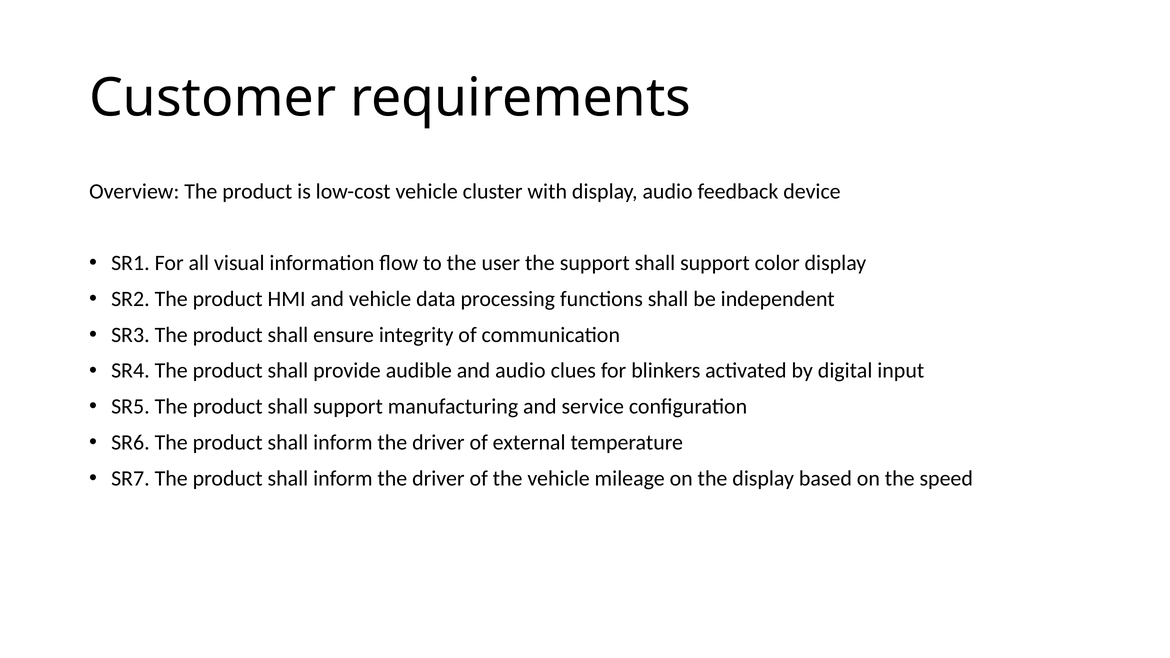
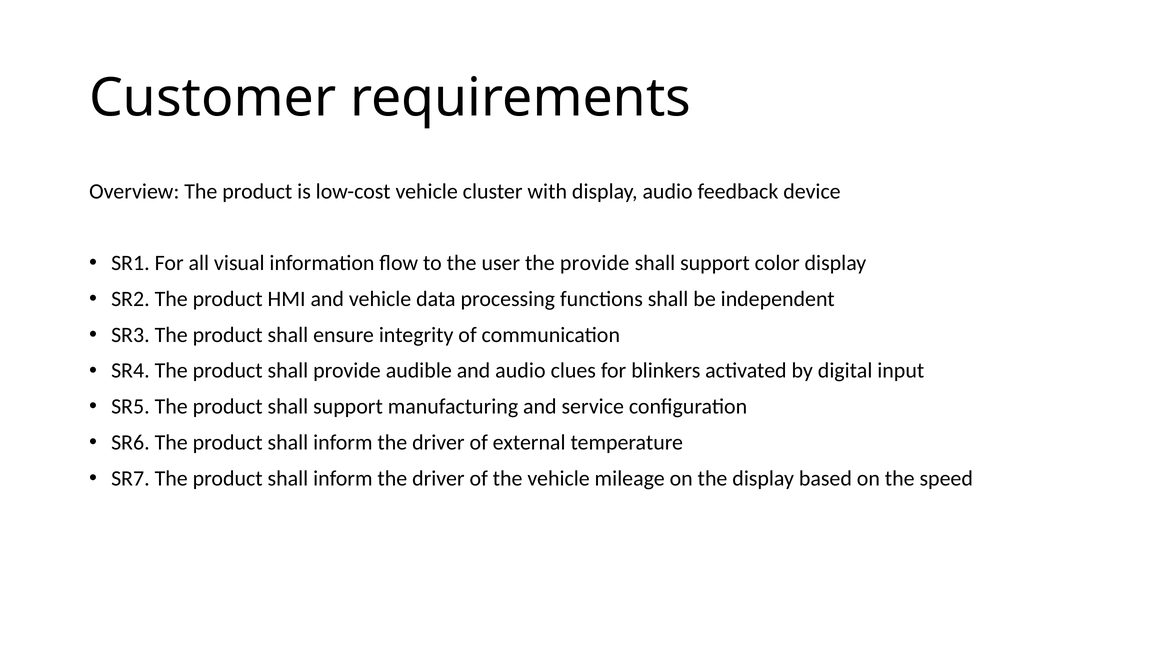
the support: support -> provide
